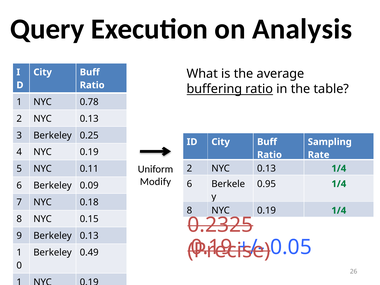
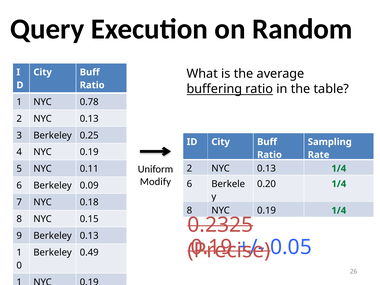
Analysis: Analysis -> Random
0.95: 0.95 -> 0.20
